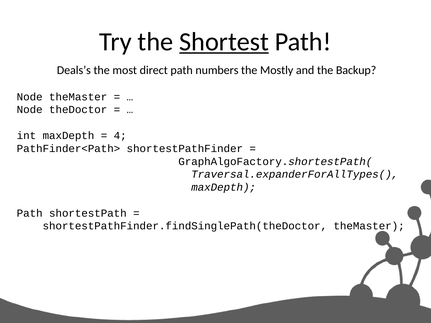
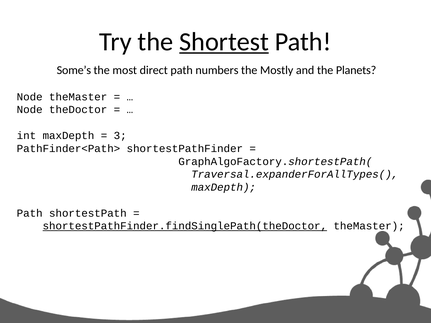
Deals’s: Deals’s -> Some’s
Backup: Backup -> Planets
4: 4 -> 3
shortestPathFinder.findSinglePath(theDoctor underline: none -> present
